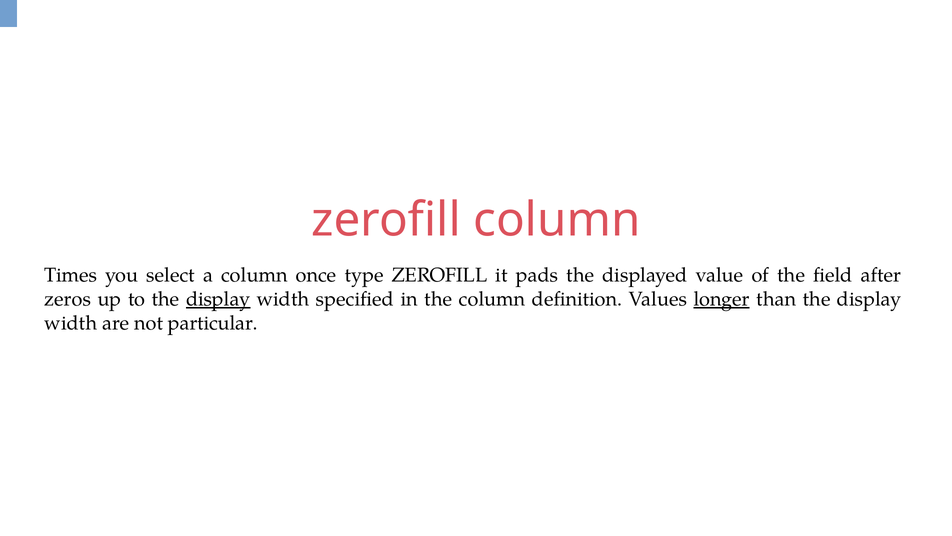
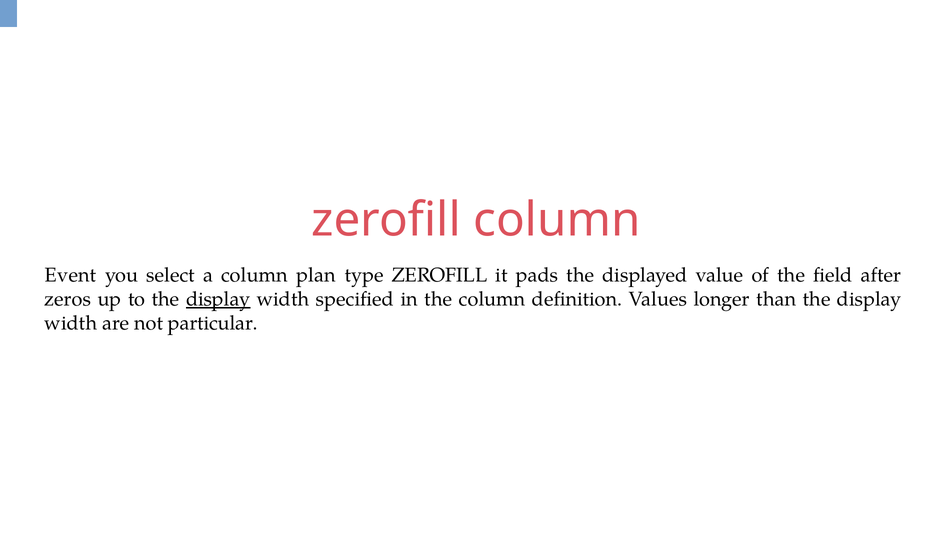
Times: Times -> Event
once: once -> plan
longer underline: present -> none
